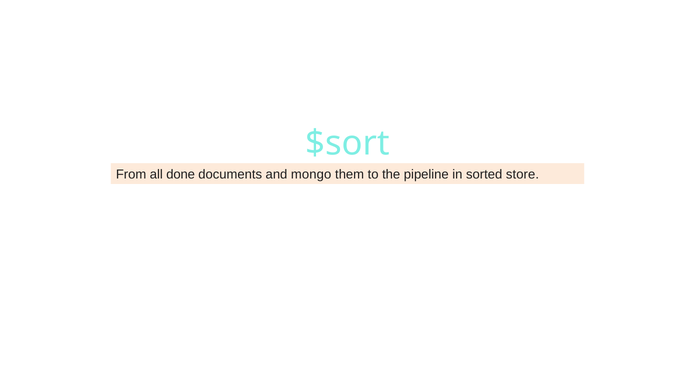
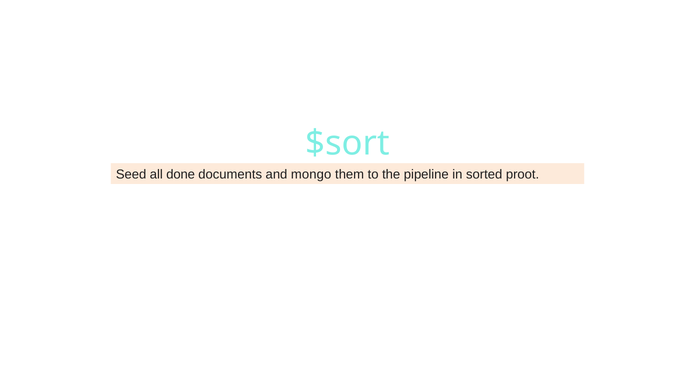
From: From -> Seed
store: store -> proot
